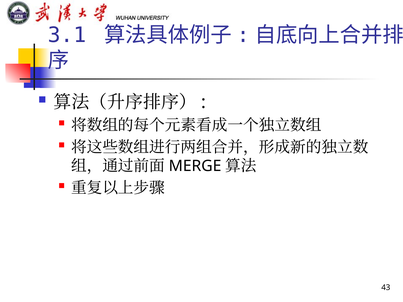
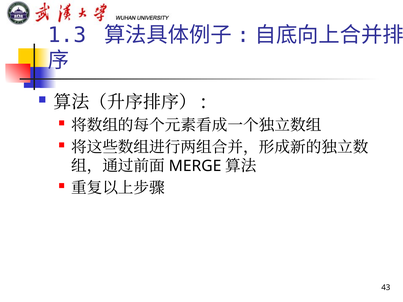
3.1: 3.1 -> 1.3
